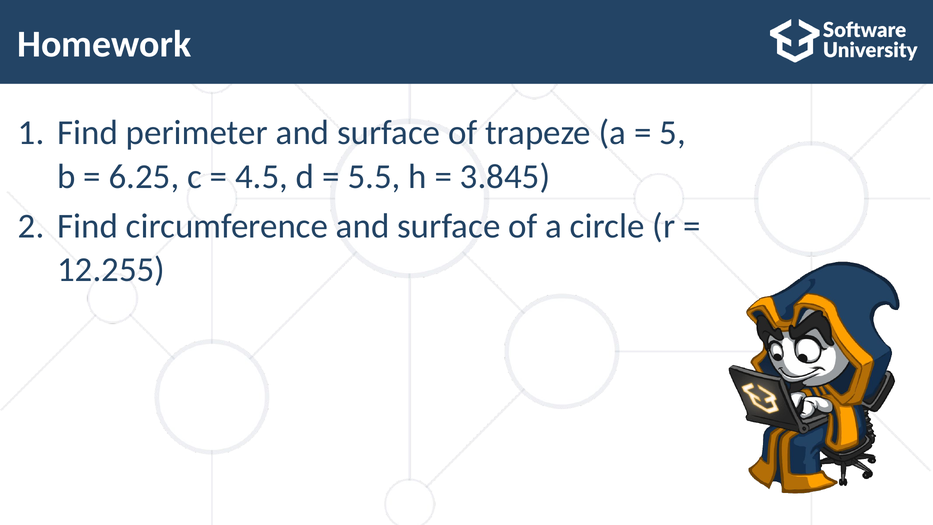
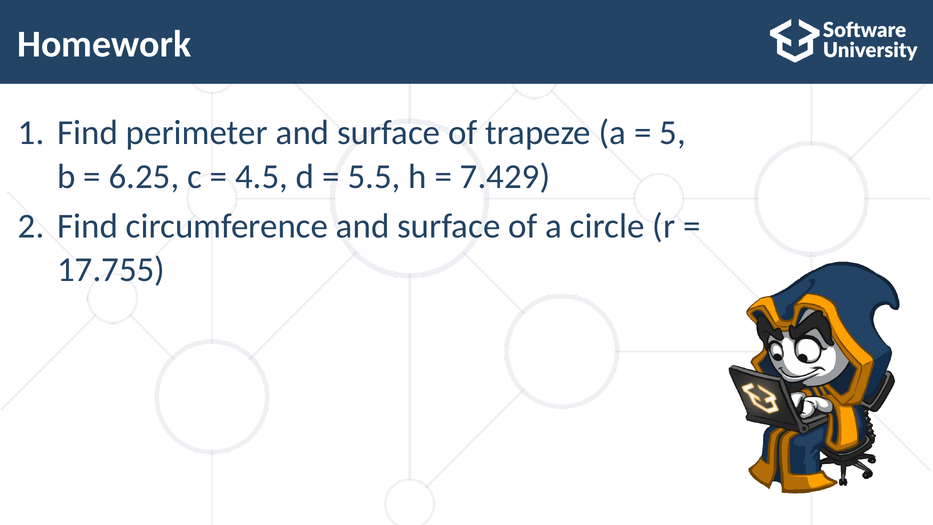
3.845: 3.845 -> 7.429
12.255: 12.255 -> 17.755
